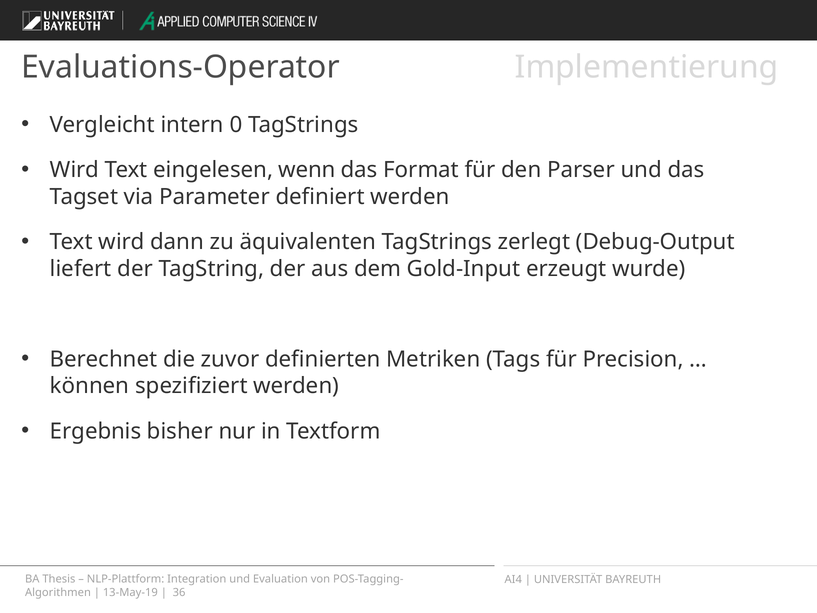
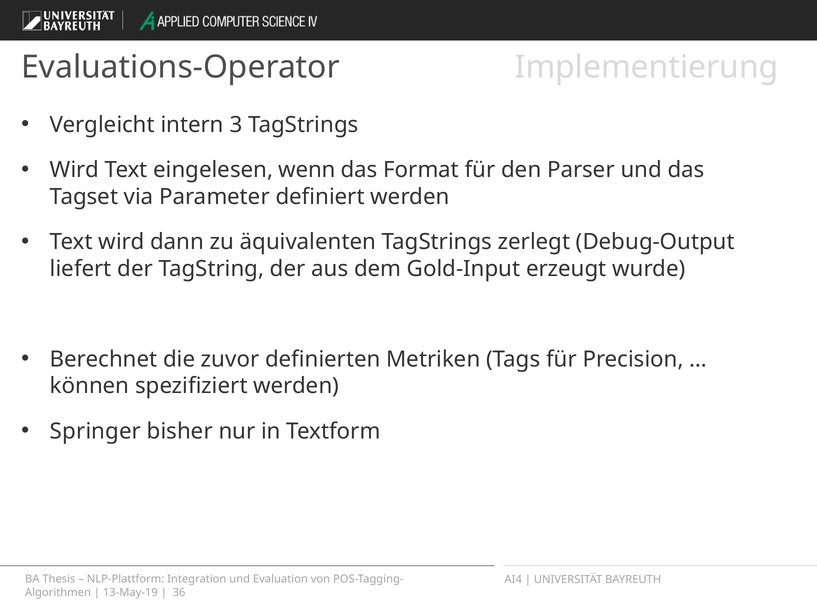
0: 0 -> 3
Ergebnis: Ergebnis -> Springer
